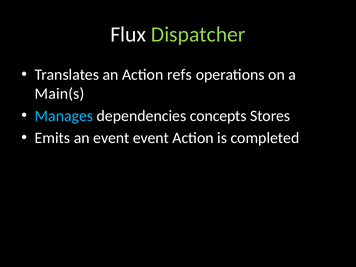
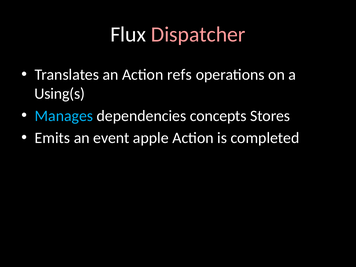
Dispatcher colour: light green -> pink
Main(s: Main(s -> Using(s
event event: event -> apple
